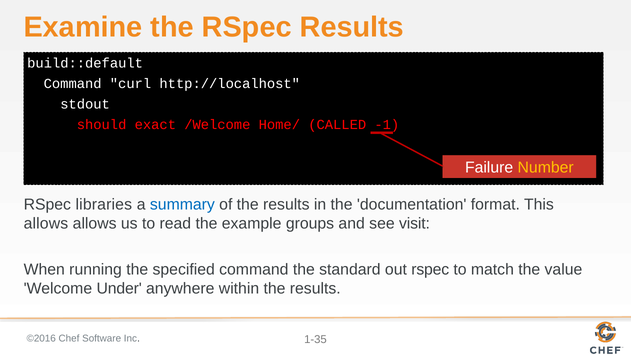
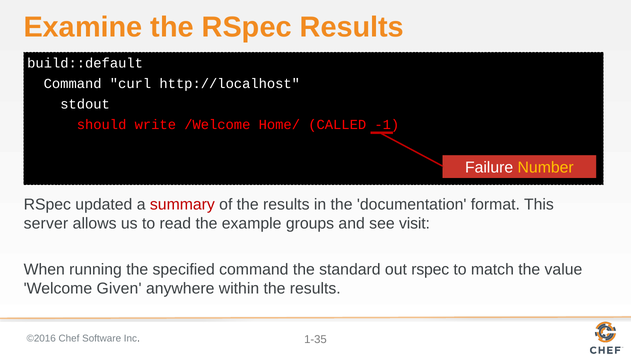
exact: exact -> write
libraries: libraries -> updated
summary colour: blue -> red
allows at (46, 224): allows -> server
Under: Under -> Given
